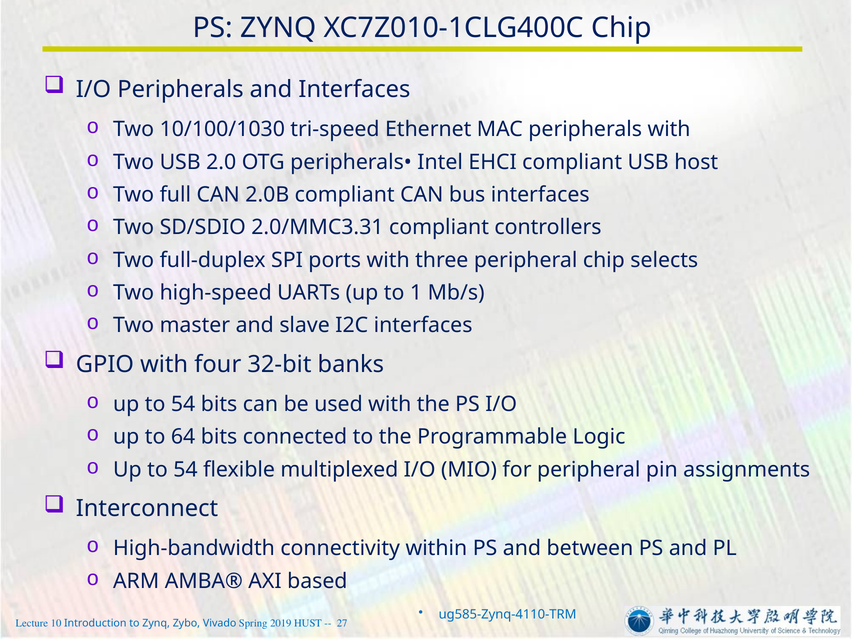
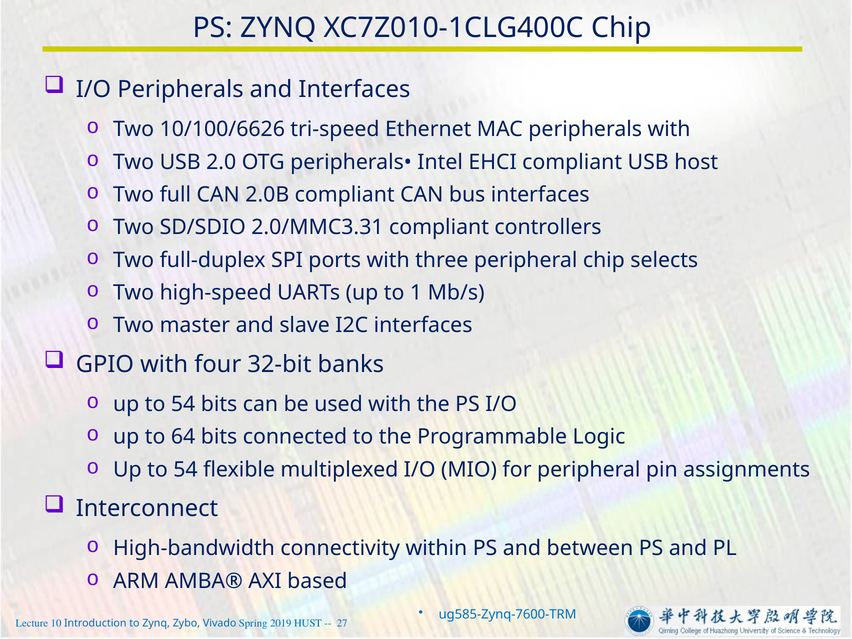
10/100/1030: 10/100/1030 -> 10/100/6626
ug585-Zynq-4110-TRM: ug585-Zynq-4110-TRM -> ug585-Zynq-7600-TRM
